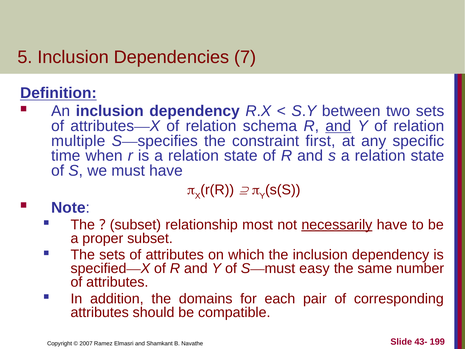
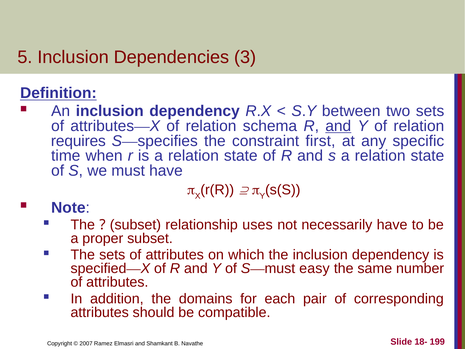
7: 7 -> 3
multiple: multiple -> requires
most: most -> uses
necessarily underline: present -> none
43-: 43- -> 18-
